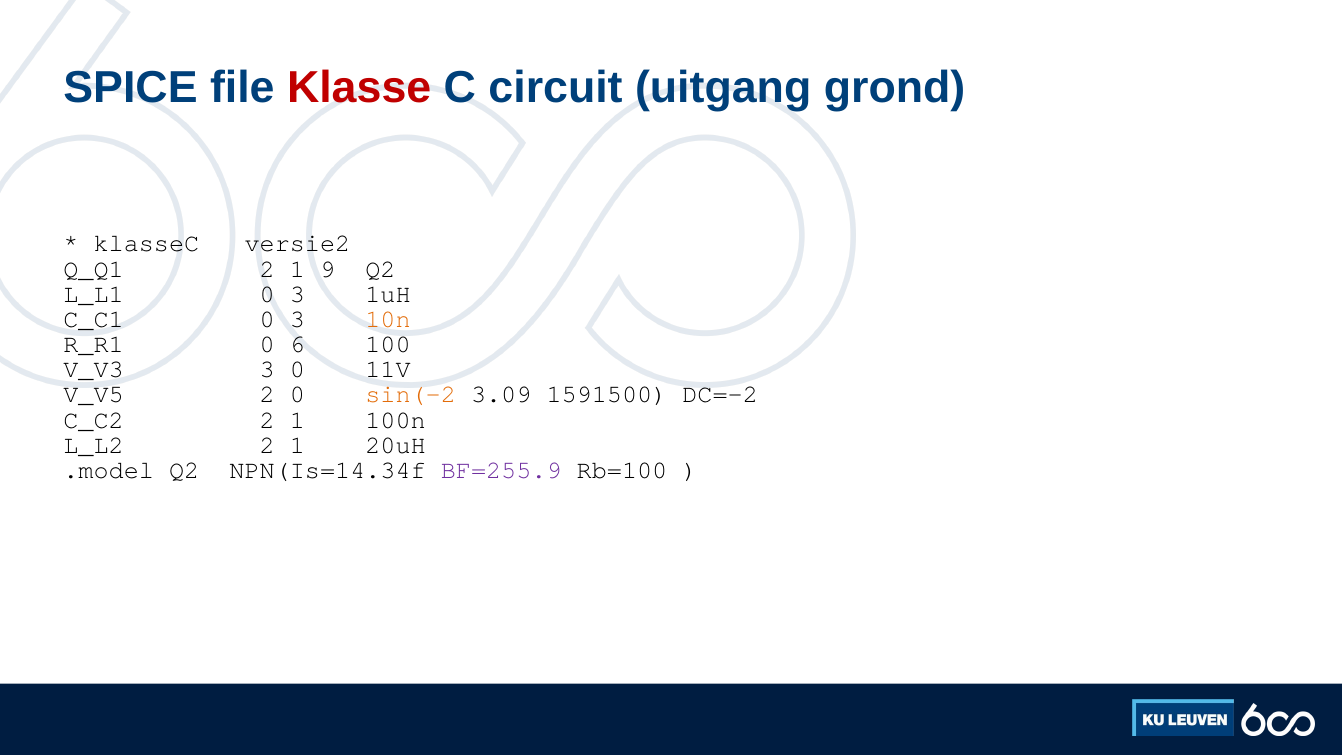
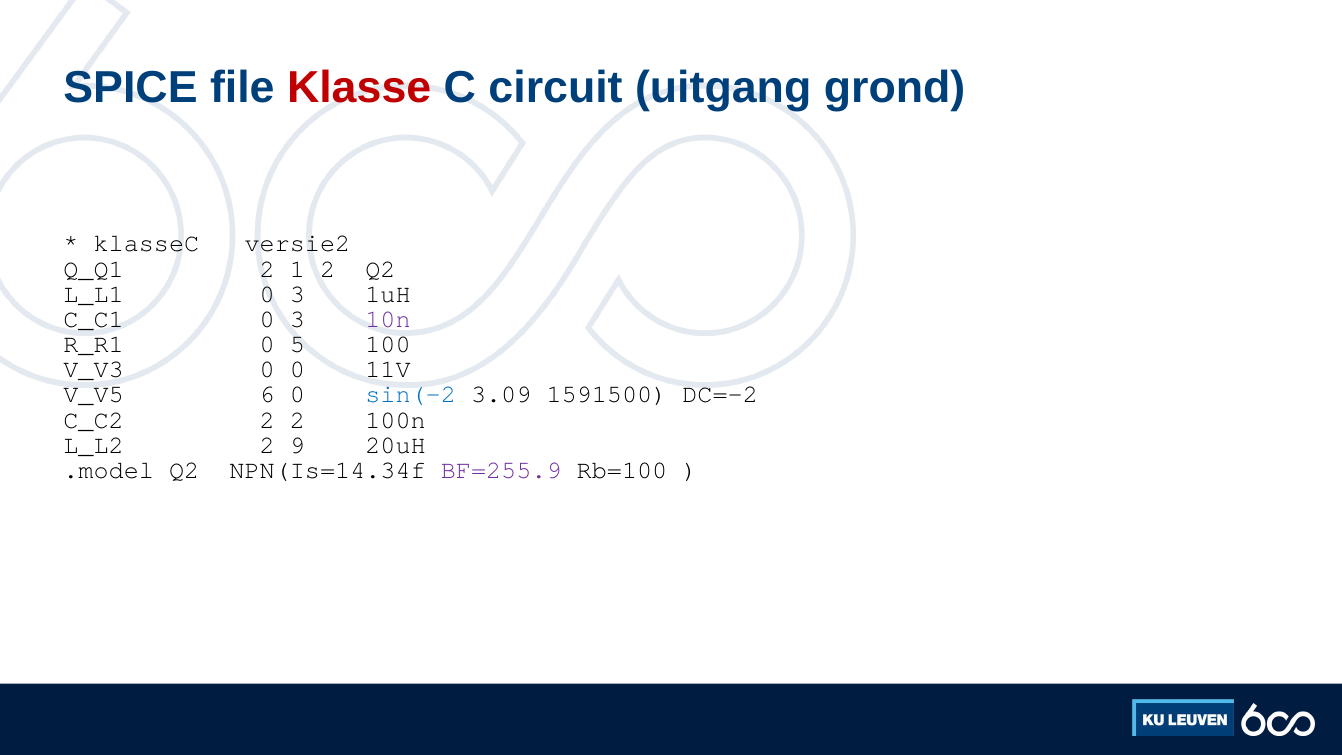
1 9: 9 -> 2
10n colour: orange -> purple
6: 6 -> 5
V_V3 3: 3 -> 0
V_V5 2: 2 -> 6
sin(-2 colour: orange -> blue
C_C2 2 1: 1 -> 2
L_L2 2 1: 1 -> 9
